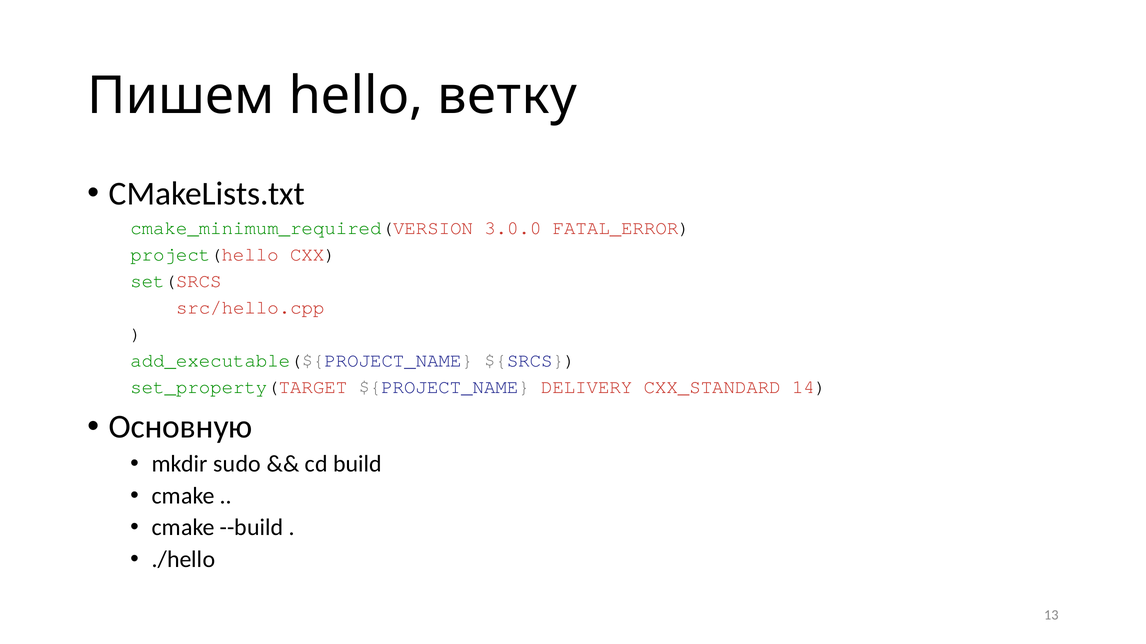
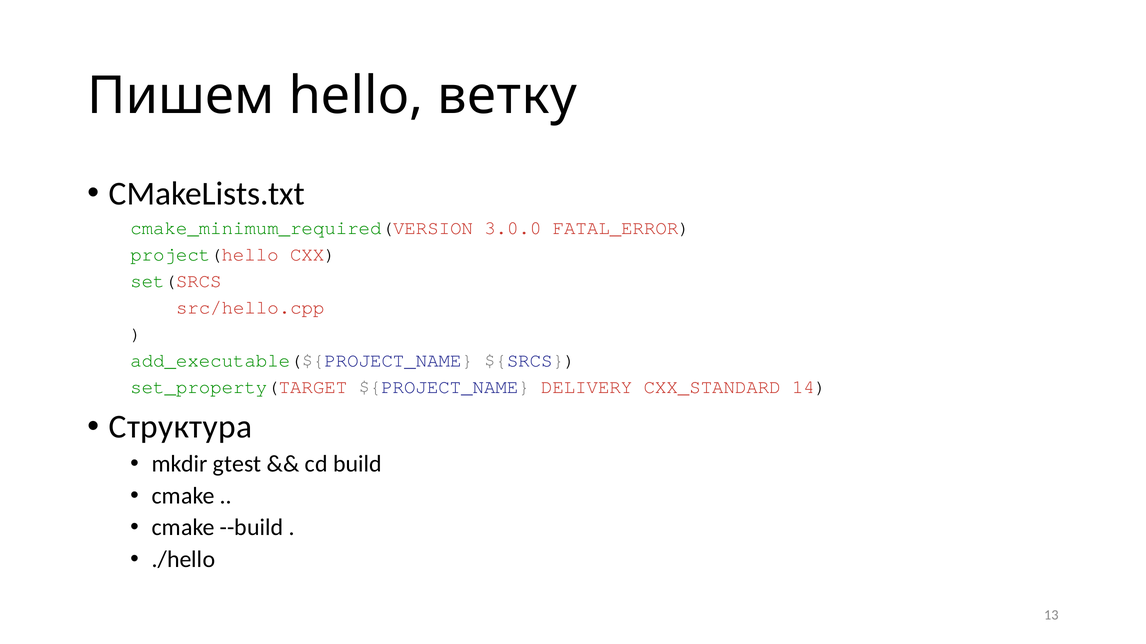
Основную: Основную -> Структура
sudo: sudo -> gtest
